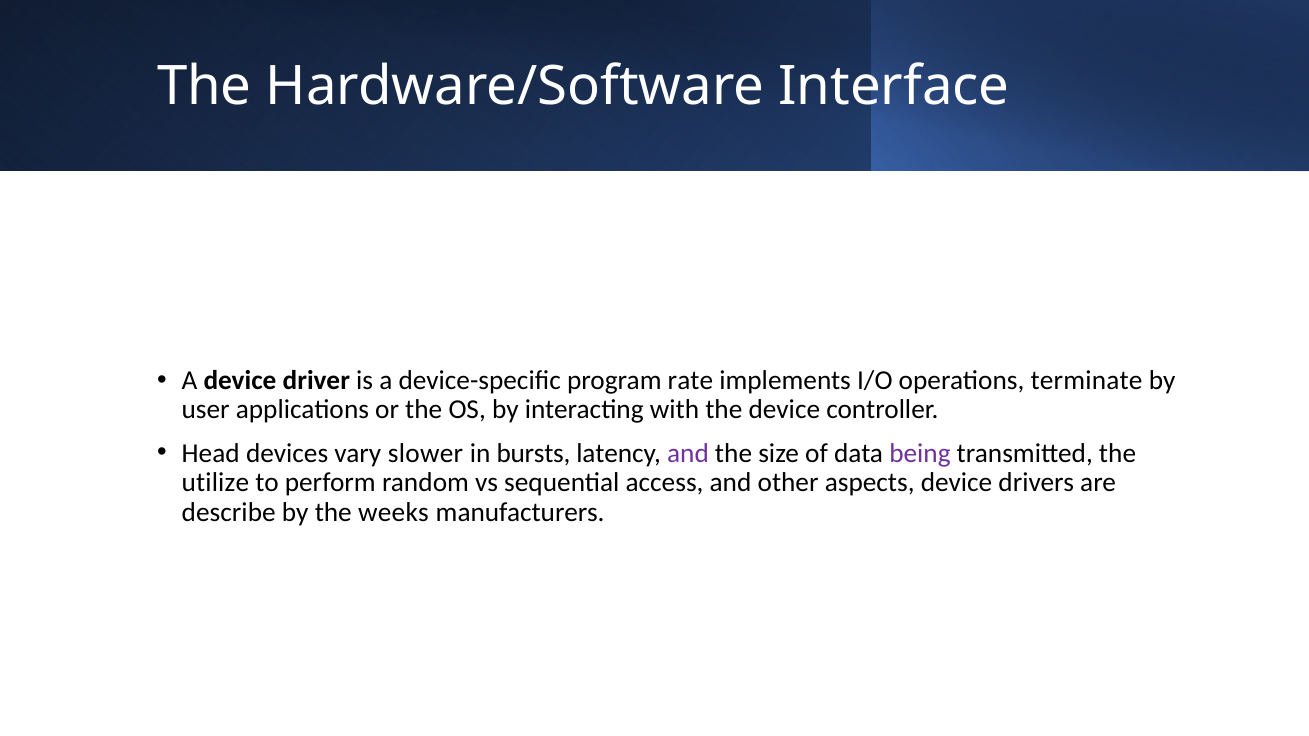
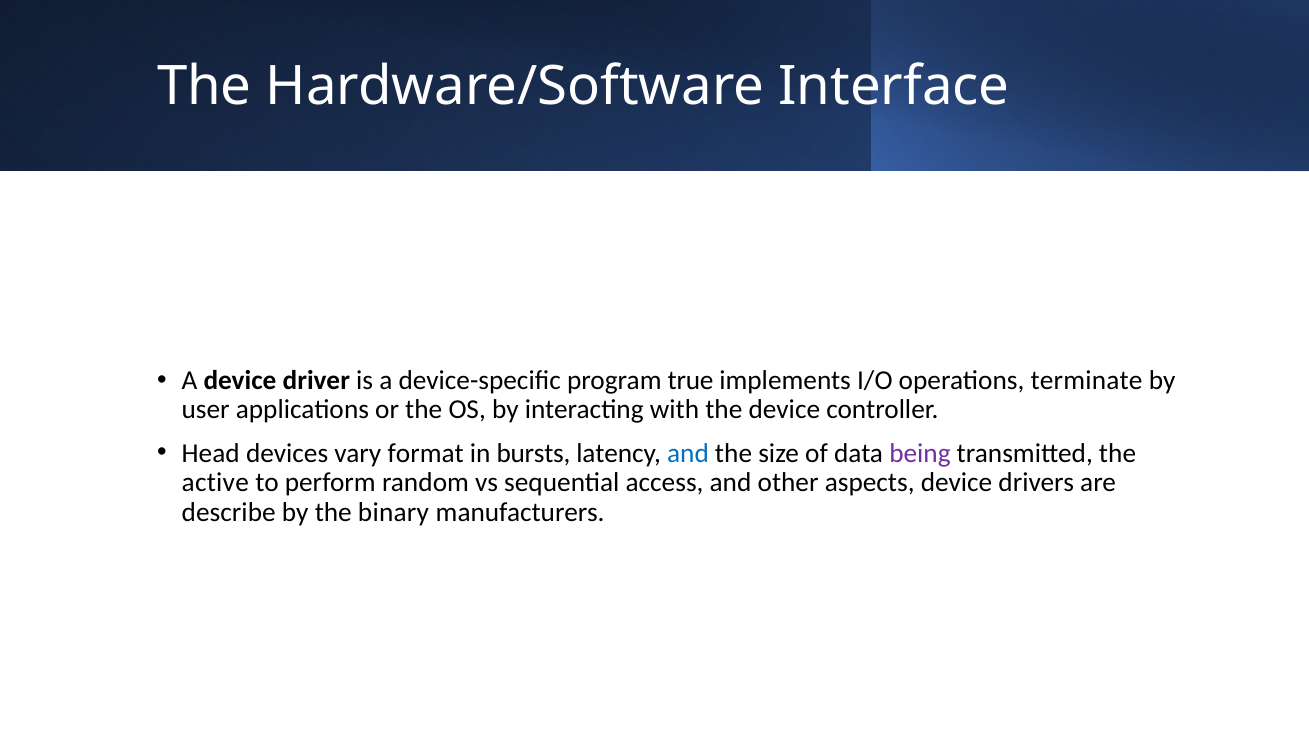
rate: rate -> true
slower: slower -> format
and at (688, 453) colour: purple -> blue
utilize: utilize -> active
weeks: weeks -> binary
